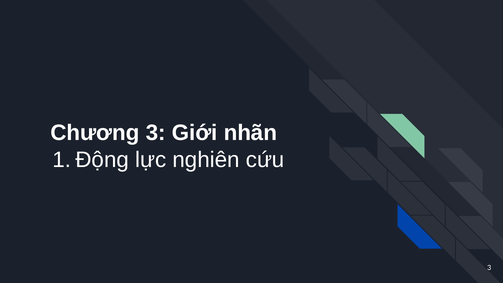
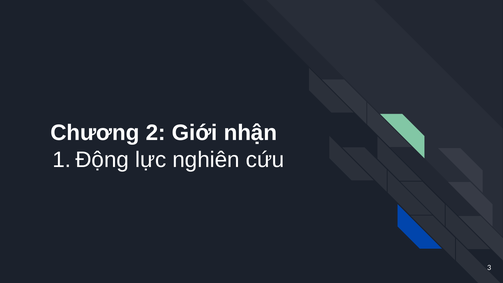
Chương 3: 3 -> 2
nhãn: nhãn -> nhận
